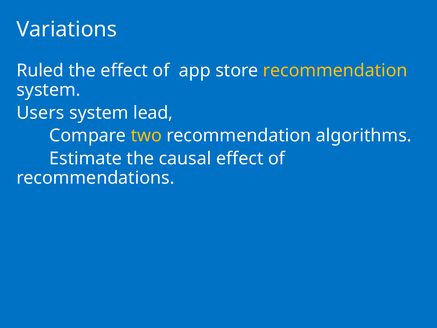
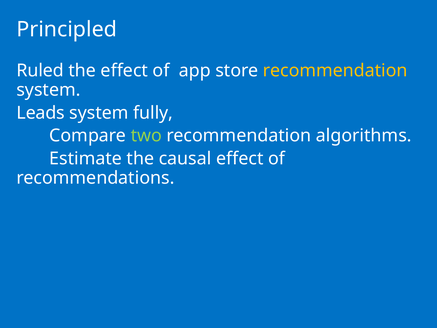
Variations: Variations -> Principled
Users: Users -> Leads
lead: lead -> fully
two colour: yellow -> light green
